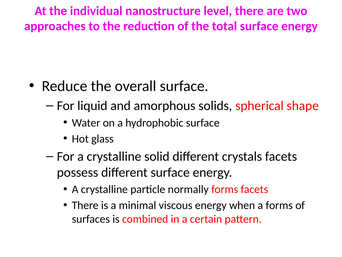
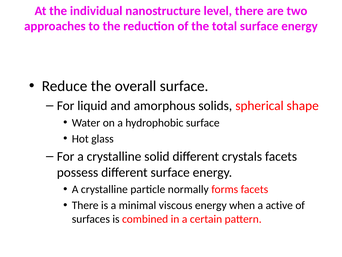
a forms: forms -> active
